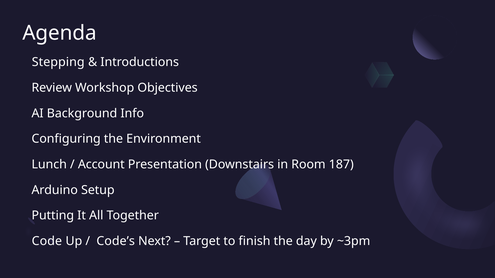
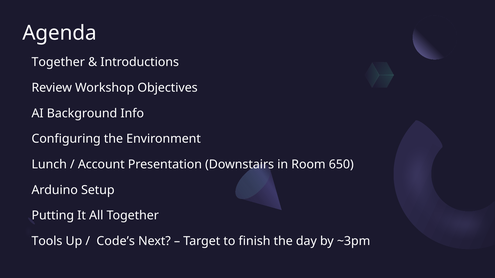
Stepping at (58, 62): Stepping -> Together
187: 187 -> 650
Code: Code -> Tools
